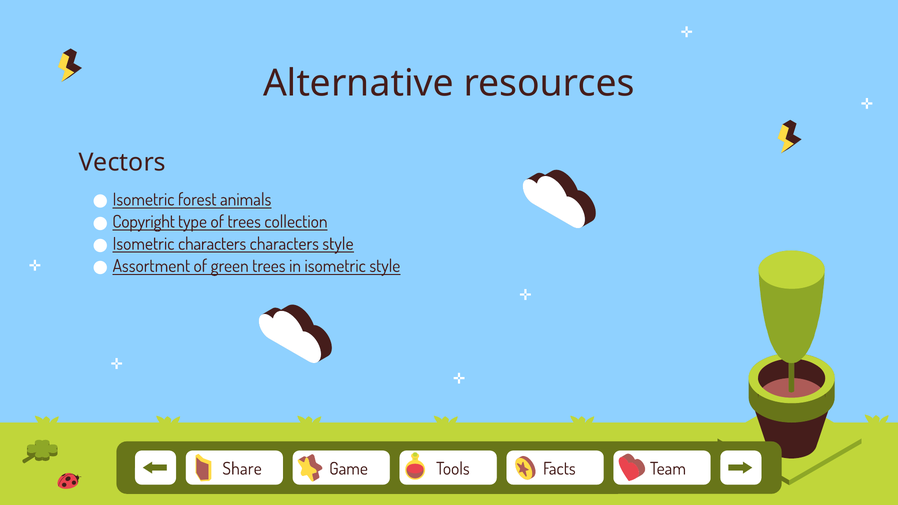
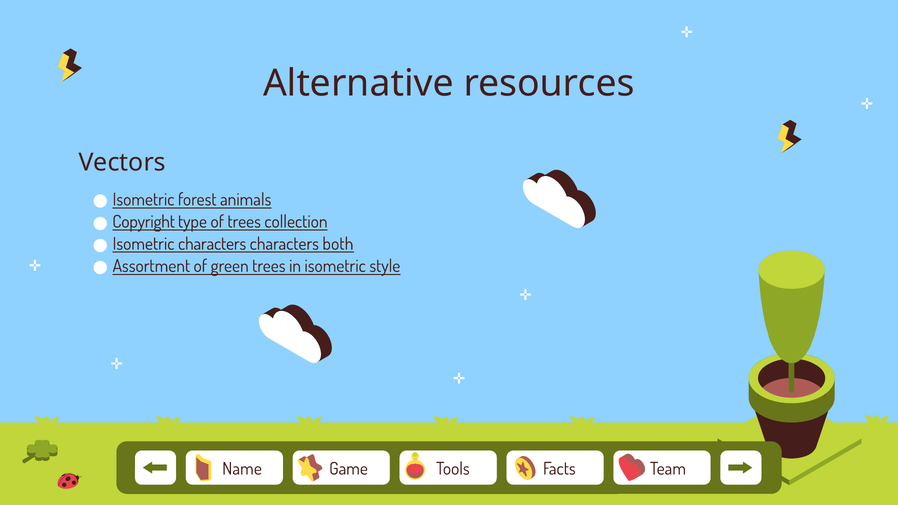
characters style: style -> both
Share: Share -> Name
